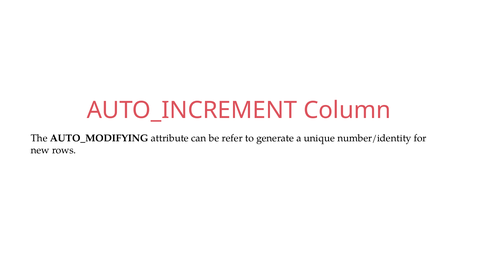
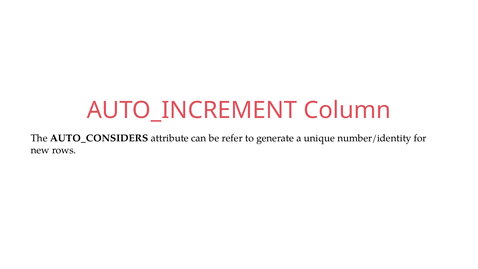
AUTO_MODIFYING: AUTO_MODIFYING -> AUTO_CONSIDERS
